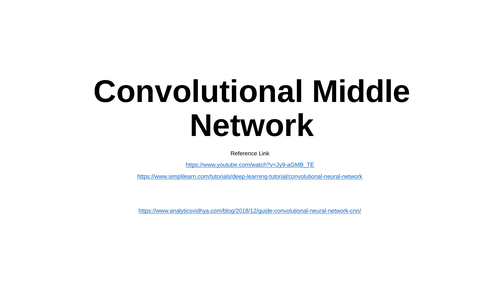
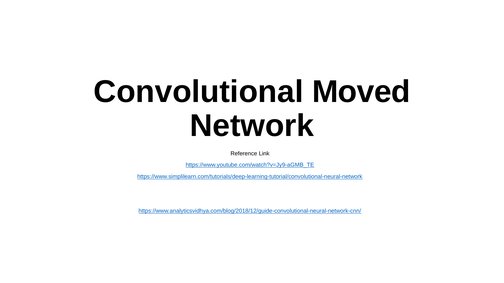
Middle: Middle -> Moved
